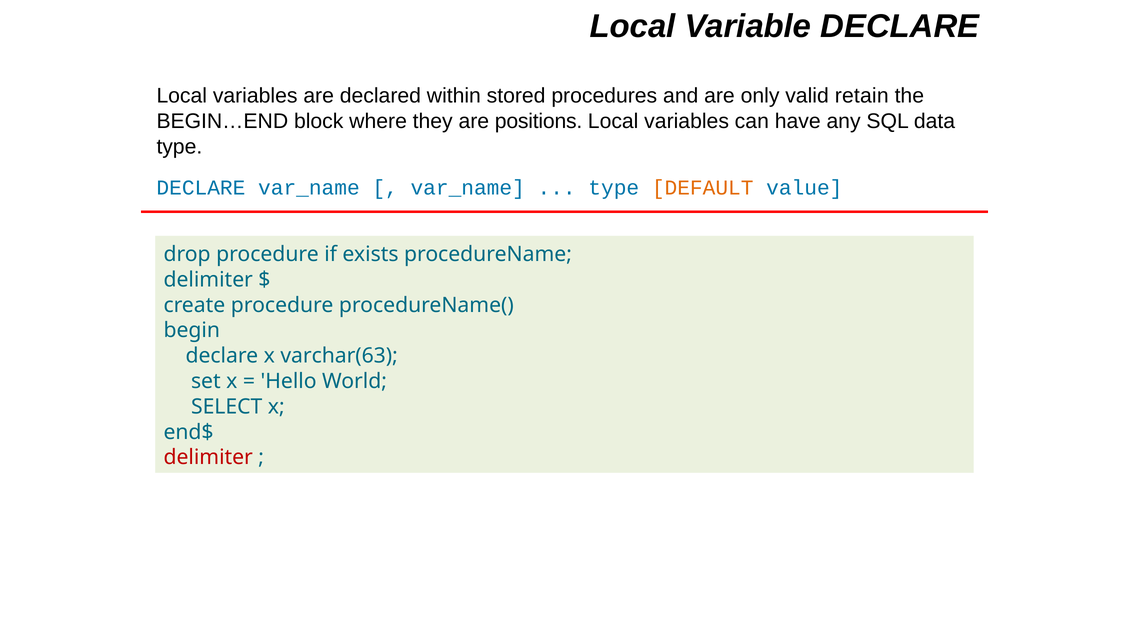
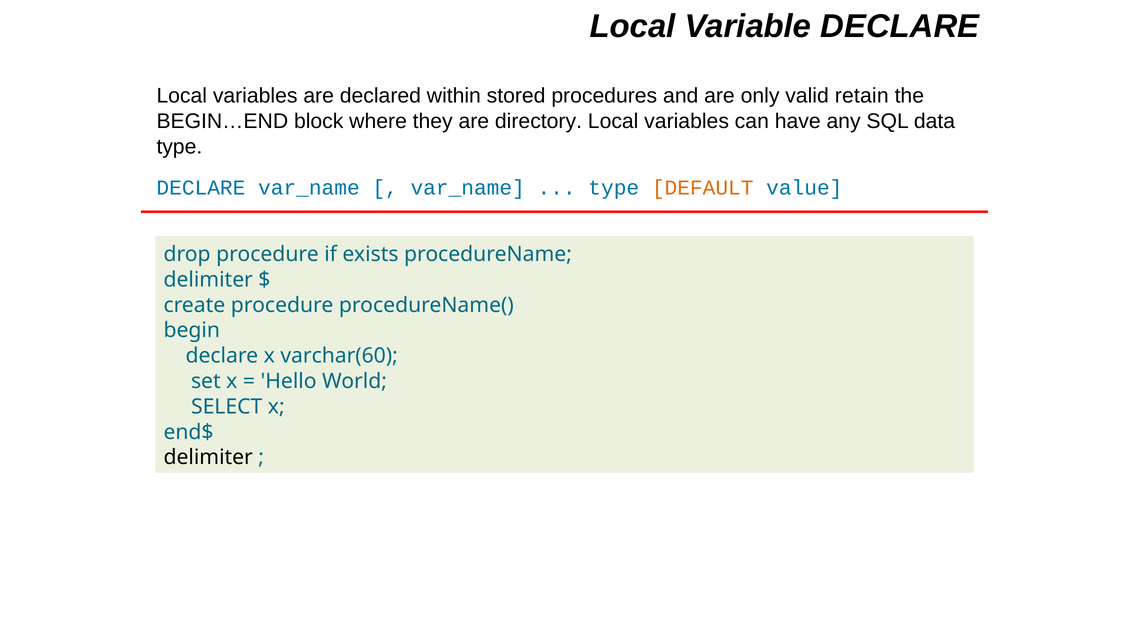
positions: positions -> directory
varchar(63: varchar(63 -> varchar(60
delimiter at (208, 458) colour: red -> black
